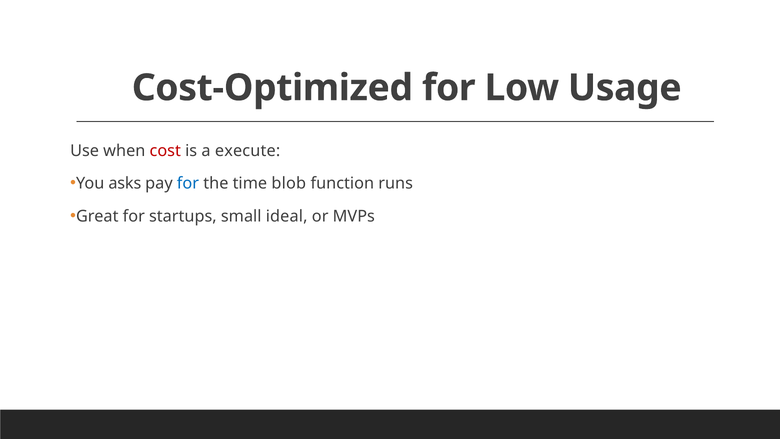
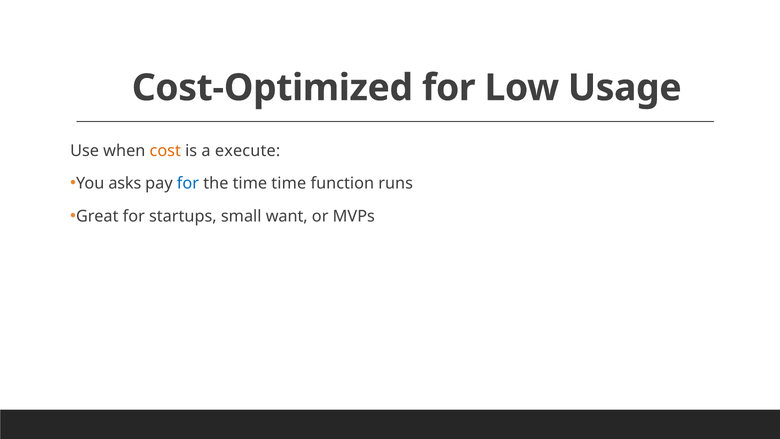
cost colour: red -> orange
time blob: blob -> time
ideal: ideal -> want
